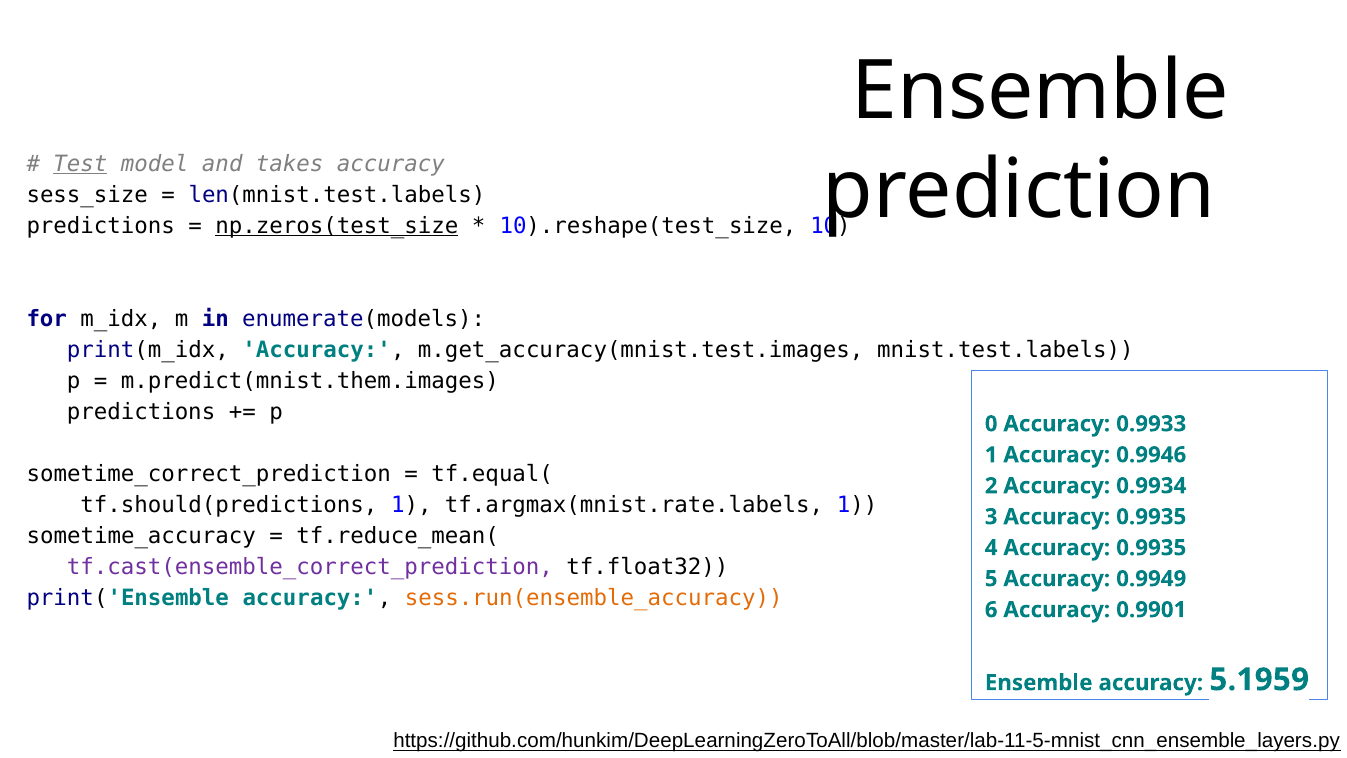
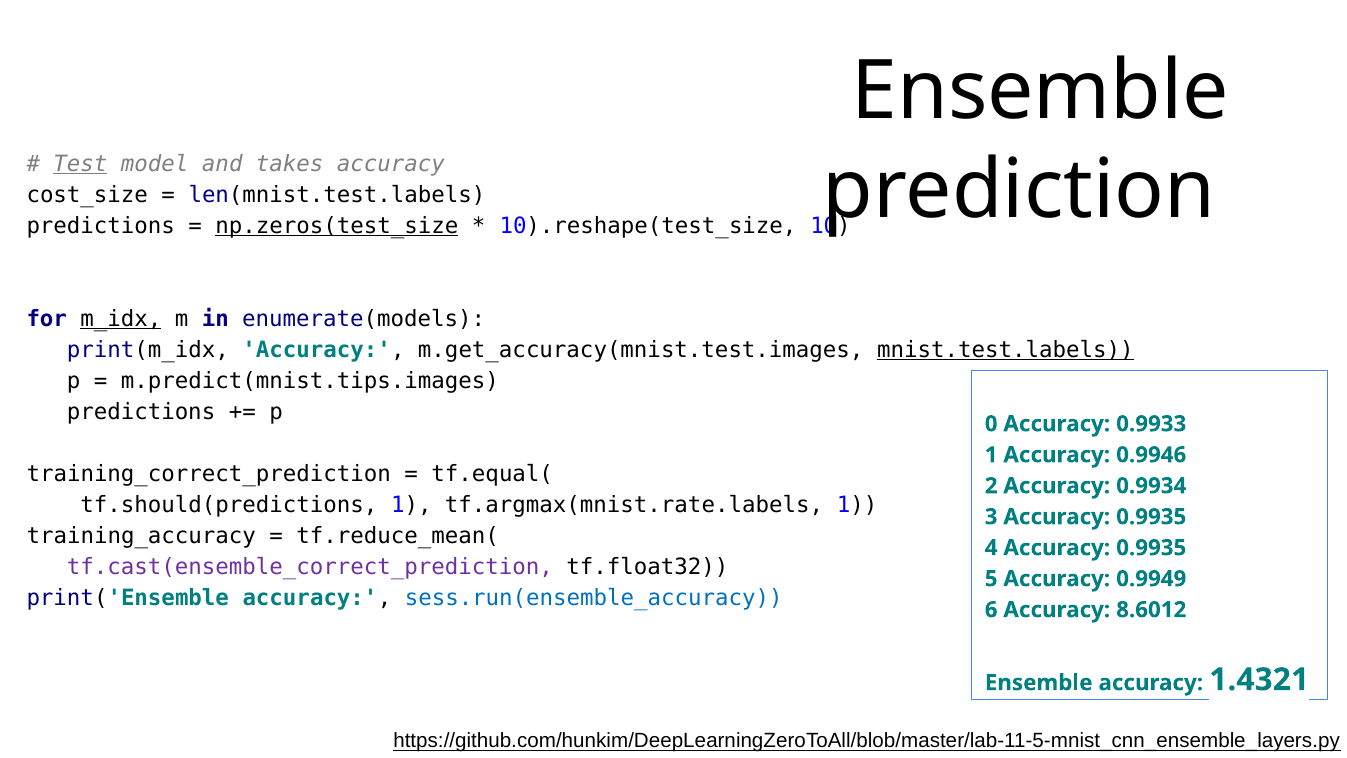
sess_size: sess_size -> cost_size
m_idx underline: none -> present
mnist.test.labels underline: none -> present
m.predict(mnist.them.images: m.predict(mnist.them.images -> m.predict(mnist.tips.images
sometime_correct_prediction: sometime_correct_prediction -> training_correct_prediction
sometime_accuracy: sometime_accuracy -> training_accuracy
sess.run(ensemble_accuracy colour: orange -> blue
0.9901: 0.9901 -> 8.6012
5.1959: 5.1959 -> 1.4321
